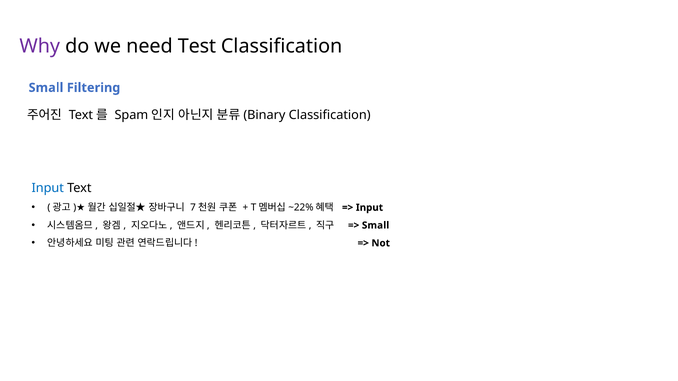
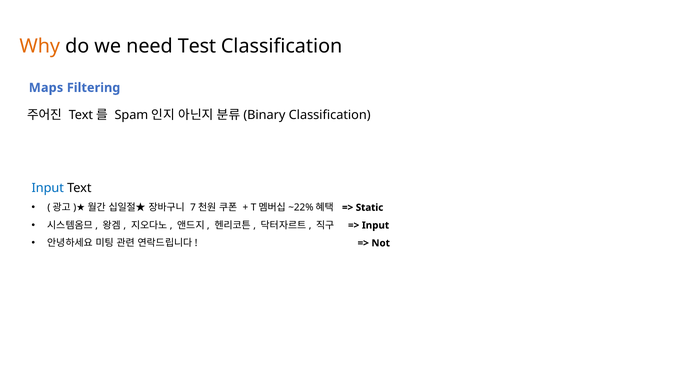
Why colour: purple -> orange
Small at (46, 88): Small -> Maps
Input at (369, 208): Input -> Static
Small at (375, 226): Small -> Input
